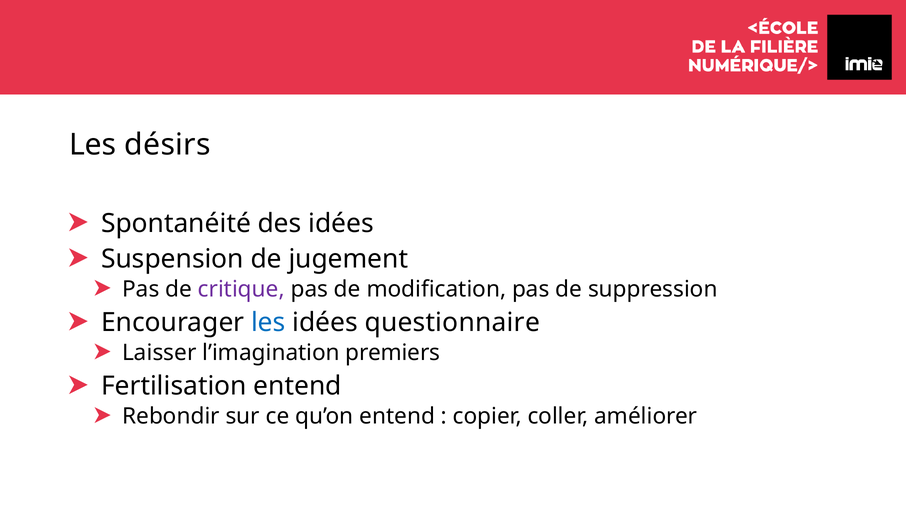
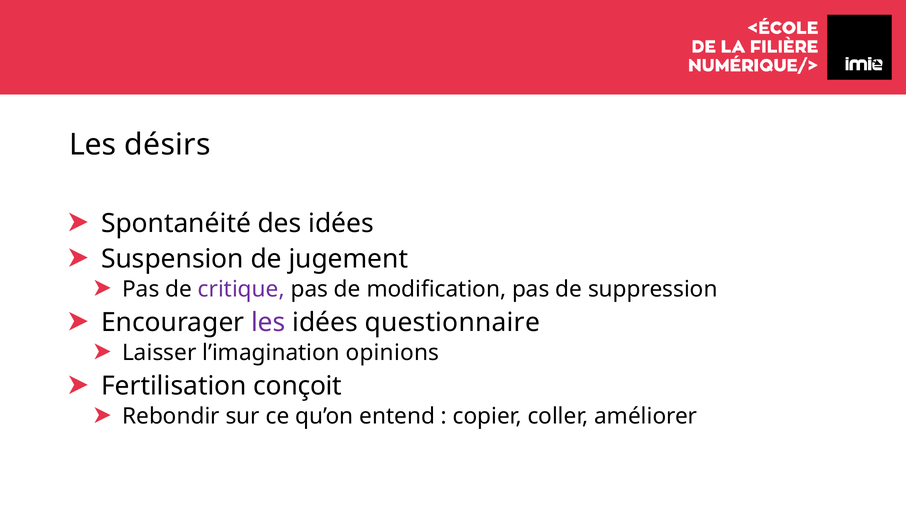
les at (268, 322) colour: blue -> purple
premiers: premiers -> opinions
Fertilisation entend: entend -> conçoit
